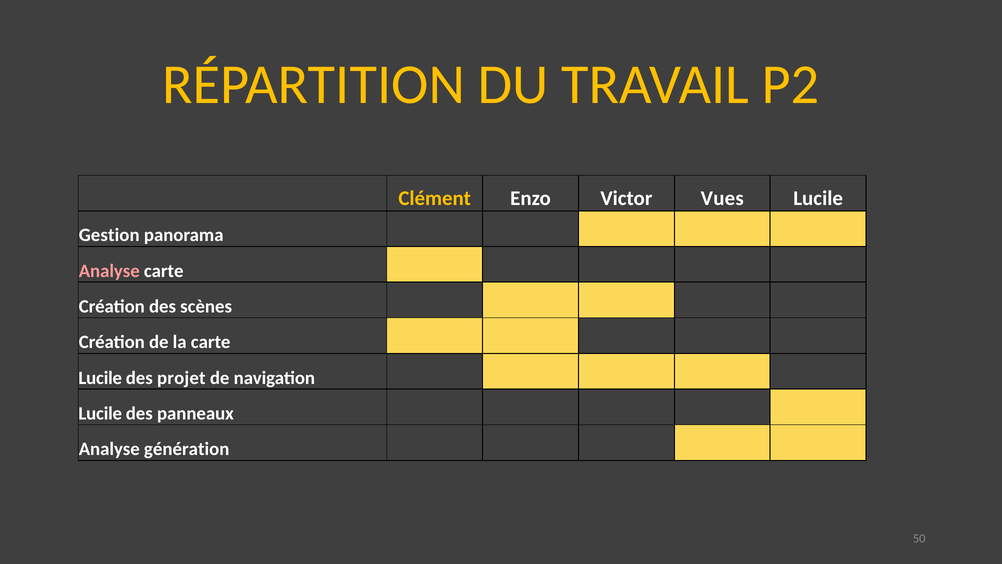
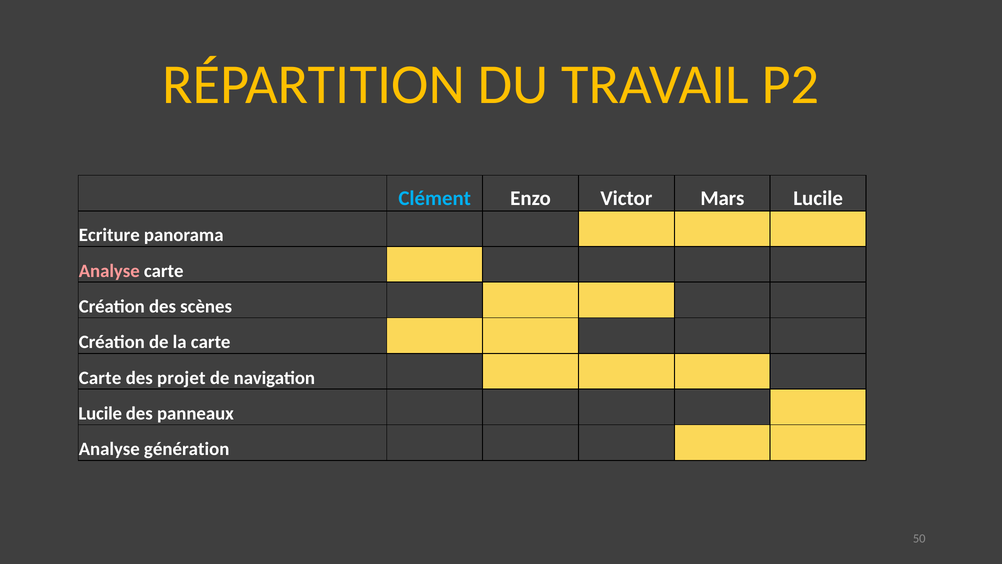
Clément colour: yellow -> light blue
Vues: Vues -> Mars
Gestion: Gestion -> Ecriture
Lucile at (100, 378): Lucile -> Carte
